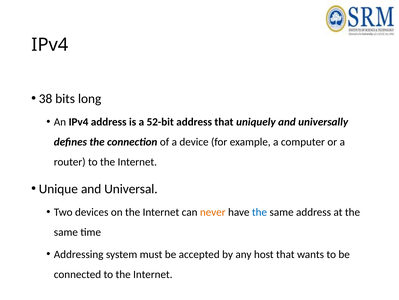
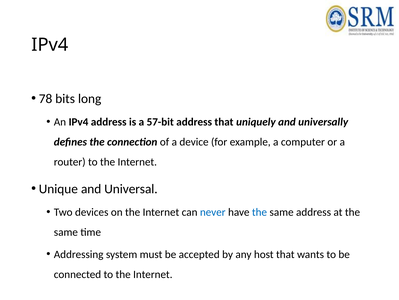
38: 38 -> 78
52-bit: 52-bit -> 57-bit
never colour: orange -> blue
